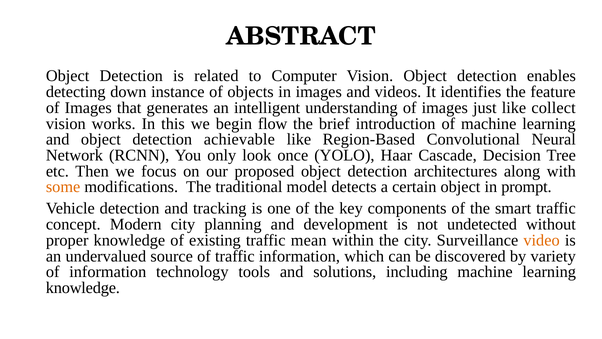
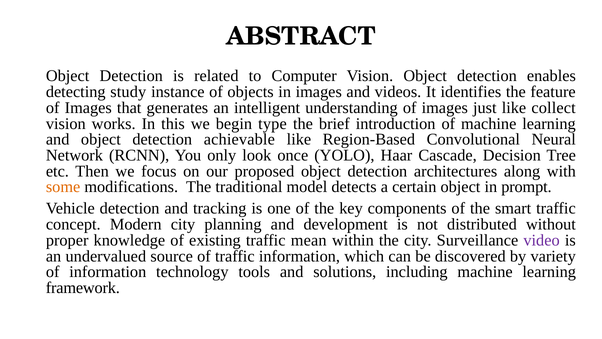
down: down -> study
flow: flow -> type
undetected: undetected -> distributed
video colour: orange -> purple
knowledge at (83, 288): knowledge -> framework
